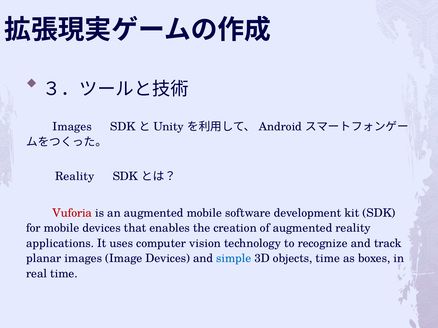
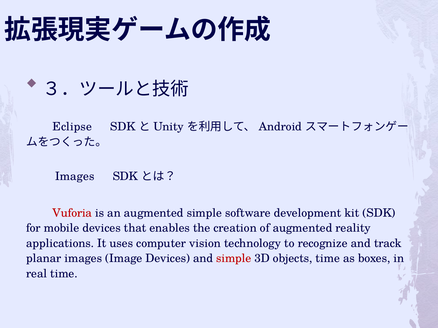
Images at (72, 127): Images -> Eclipse
Reality at (75, 177): Reality -> Images
augmented mobile: mobile -> simple
simple at (234, 259) colour: blue -> red
